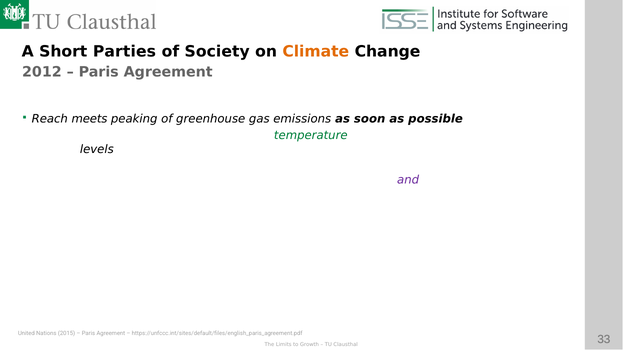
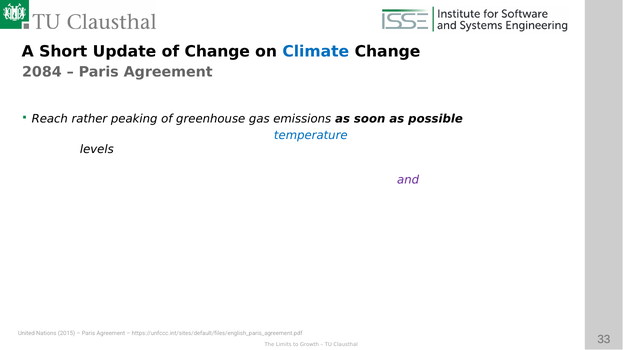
Parties: Parties -> Update
of Society: Society -> Change
Climate at (316, 52) colour: orange -> blue
2012: 2012 -> 2084
meets: meets -> rather
temperature at (311, 136) colour: green -> blue
